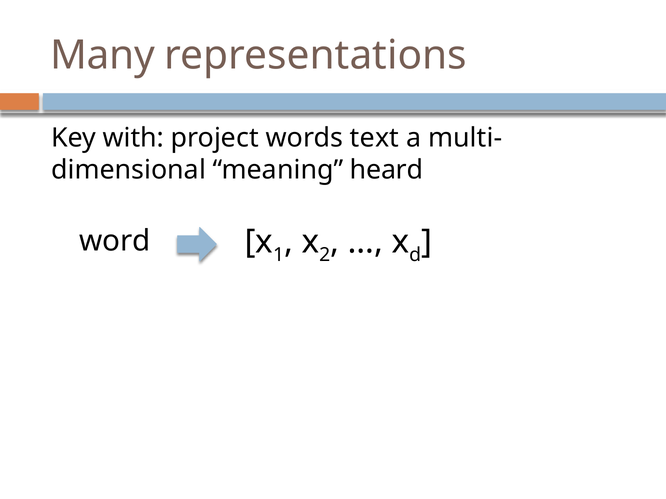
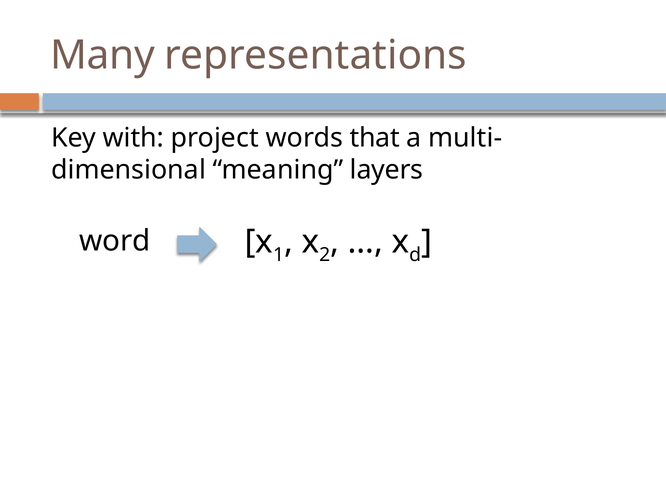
text: text -> that
heard: heard -> layers
